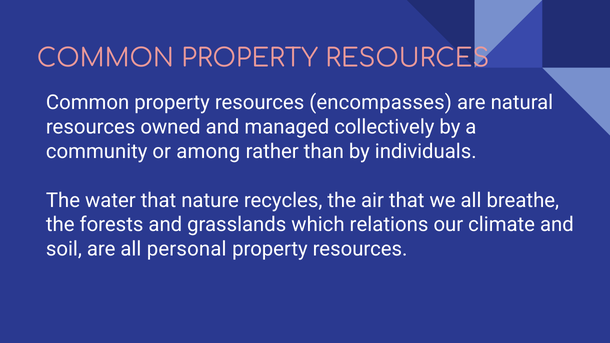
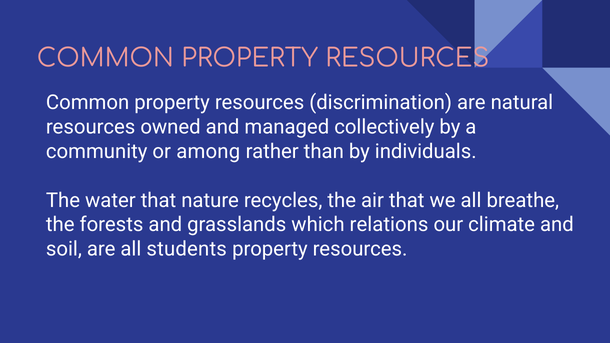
encompasses: encompasses -> discrimination
personal: personal -> students
